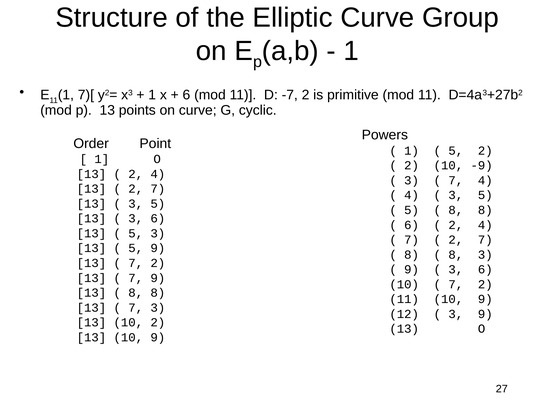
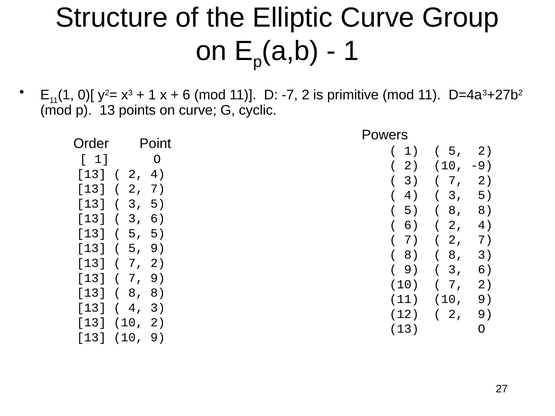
7)[: 7)[ -> 0)[
4 at (485, 181): 4 -> 2
5 3: 3 -> 5
7 at (136, 308): 7 -> 4
3 at (456, 314): 3 -> 2
